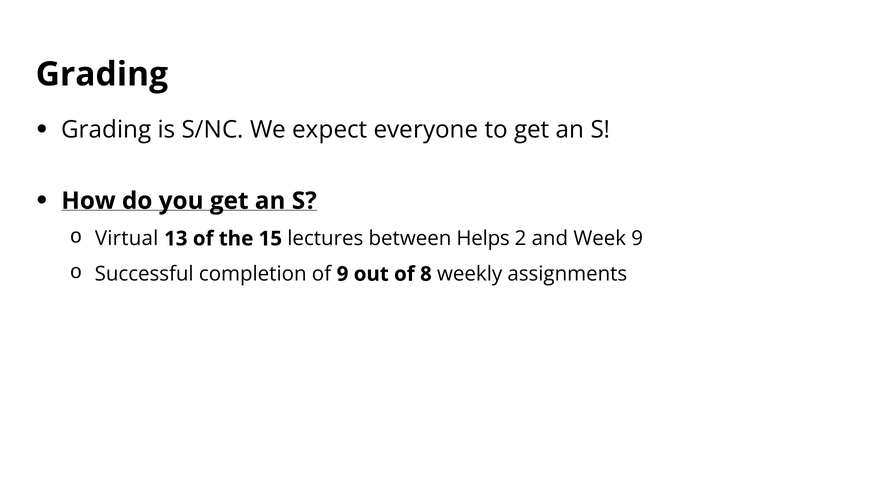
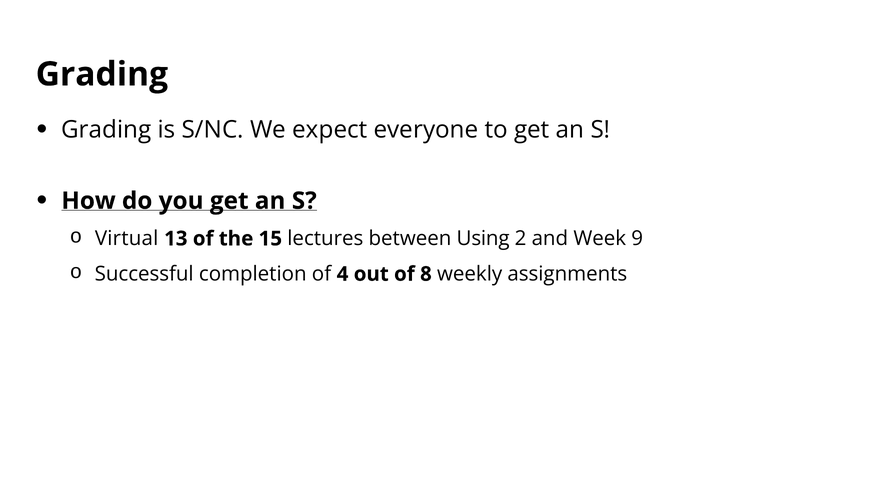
Helps: Helps -> Using
of 9: 9 -> 4
